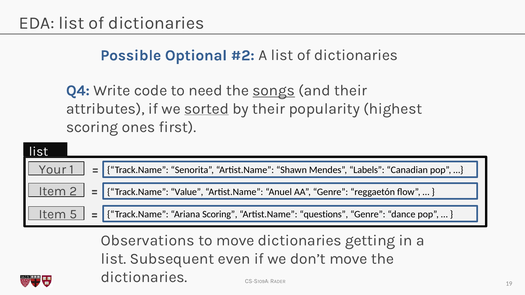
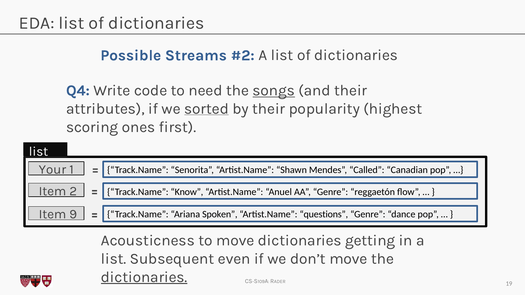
Optional: Optional -> Streams
Labels: Labels -> Called
Value: Value -> Know
5: 5 -> 9
Ariana Scoring: Scoring -> Spoken
Observations: Observations -> Acousticness
dictionaries at (144, 277) underline: none -> present
